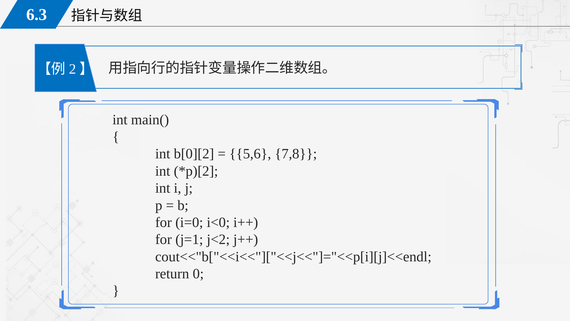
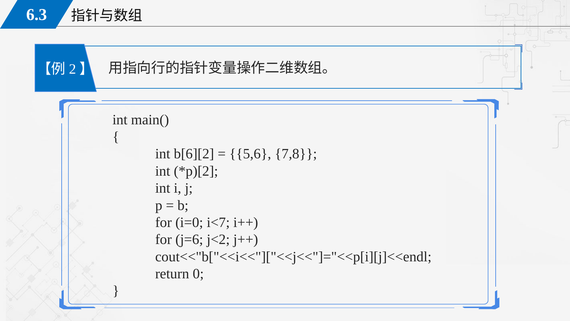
b[0][2: b[0][2 -> b[6][2
i<0: i<0 -> i<7
j=1: j=1 -> j=6
